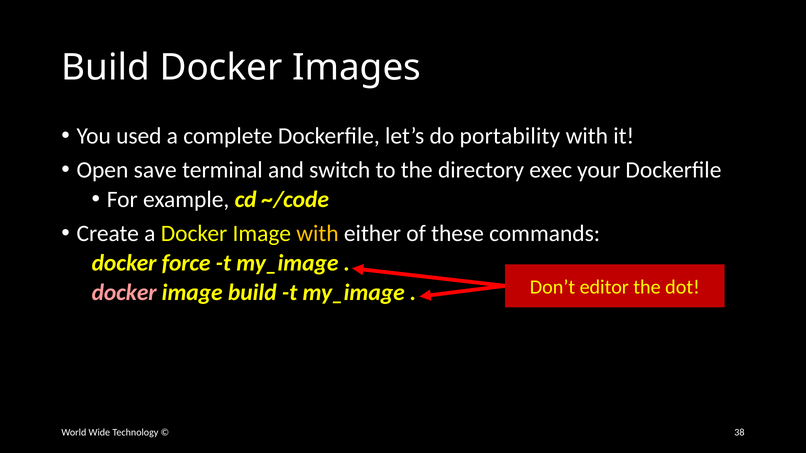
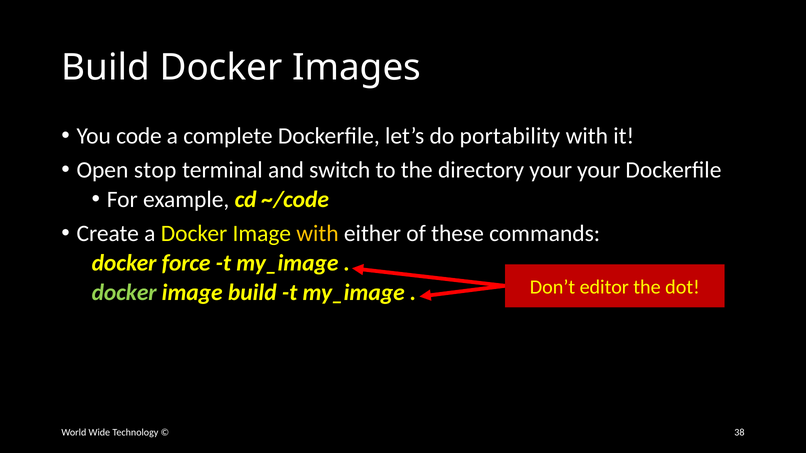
used: used -> code
save: save -> stop
directory exec: exec -> your
docker at (124, 293) colour: pink -> light green
